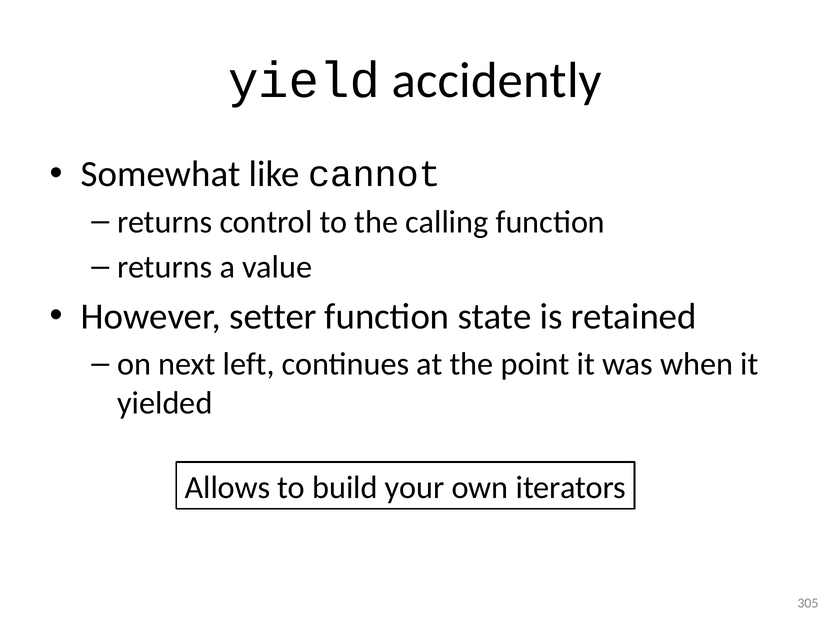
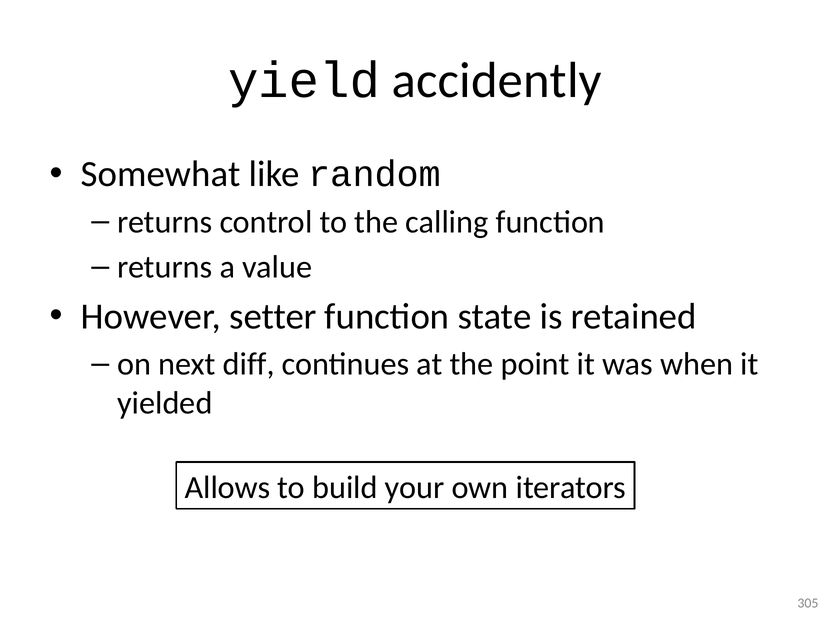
cannot: cannot -> random
left: left -> diff
